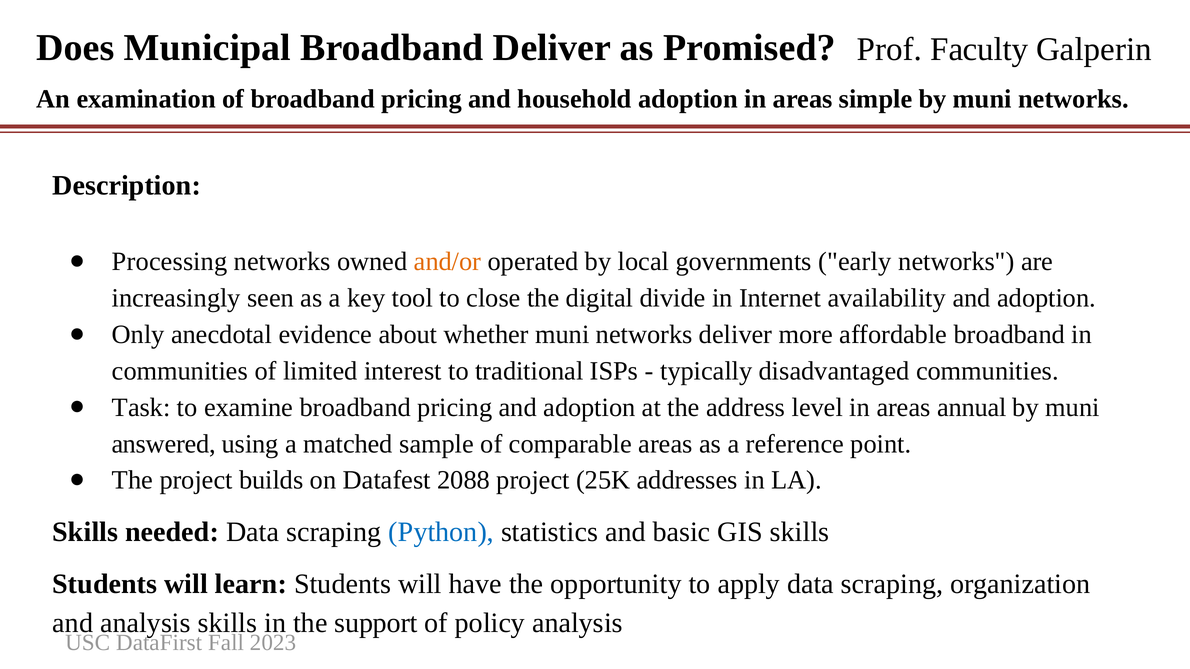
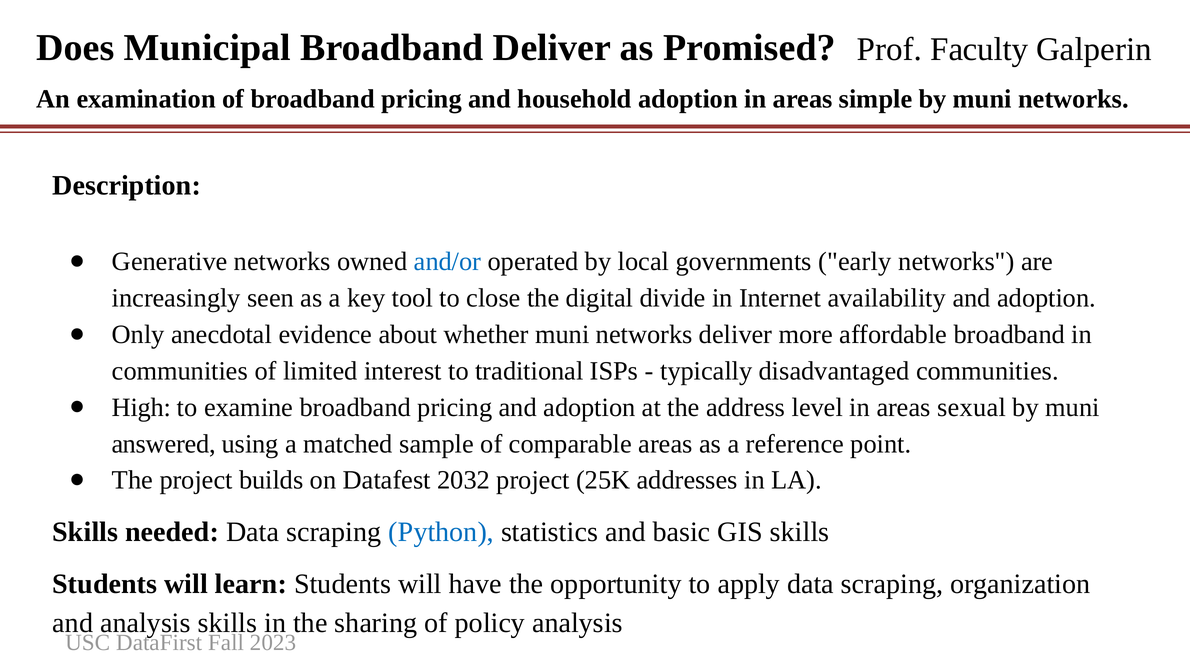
Processing: Processing -> Generative
and/or colour: orange -> blue
Task: Task -> High
annual: annual -> sexual
2088: 2088 -> 2032
support: support -> sharing
